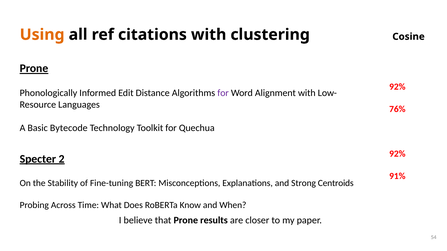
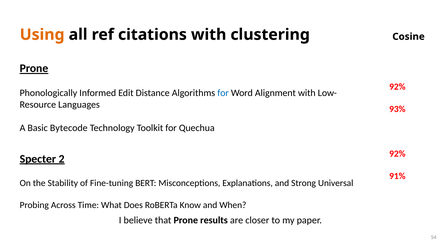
for at (223, 93) colour: purple -> blue
76%: 76% -> 93%
Centroids: Centroids -> Universal
